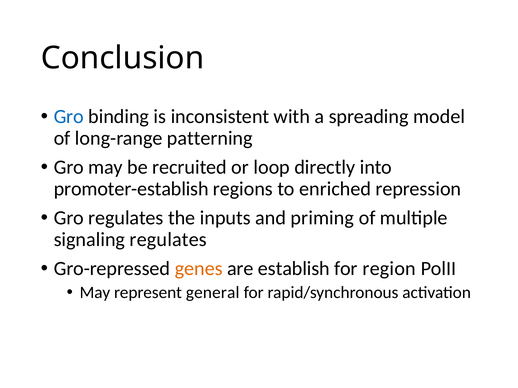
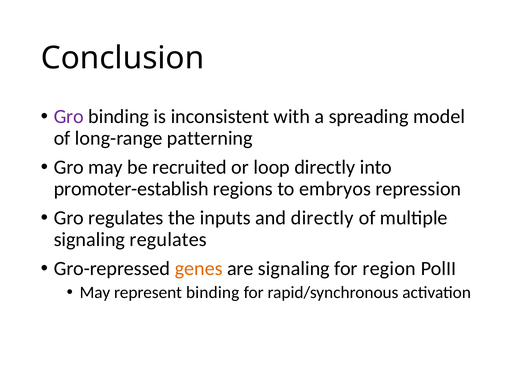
Gro at (69, 117) colour: blue -> purple
enriched: enriched -> embryos
and priming: priming -> directly
are establish: establish -> signaling
represent general: general -> binding
